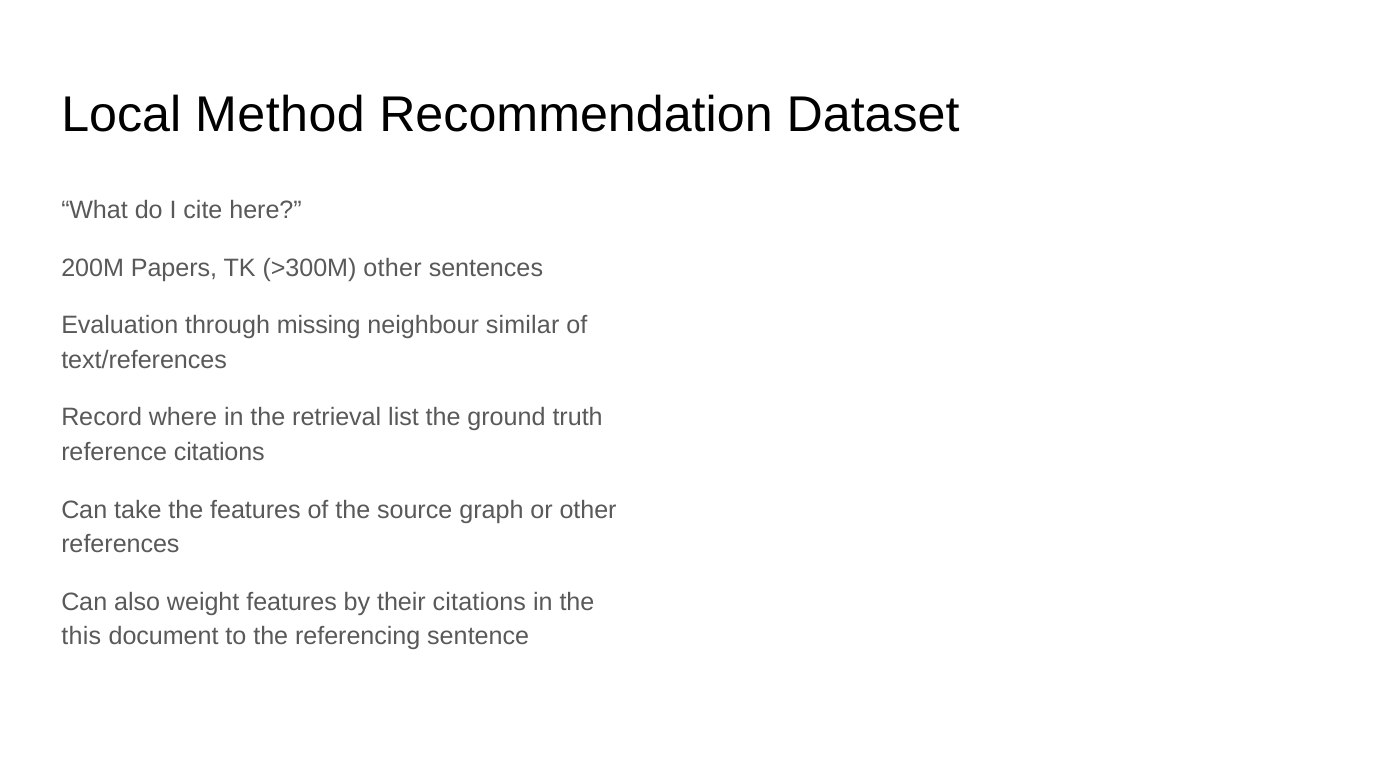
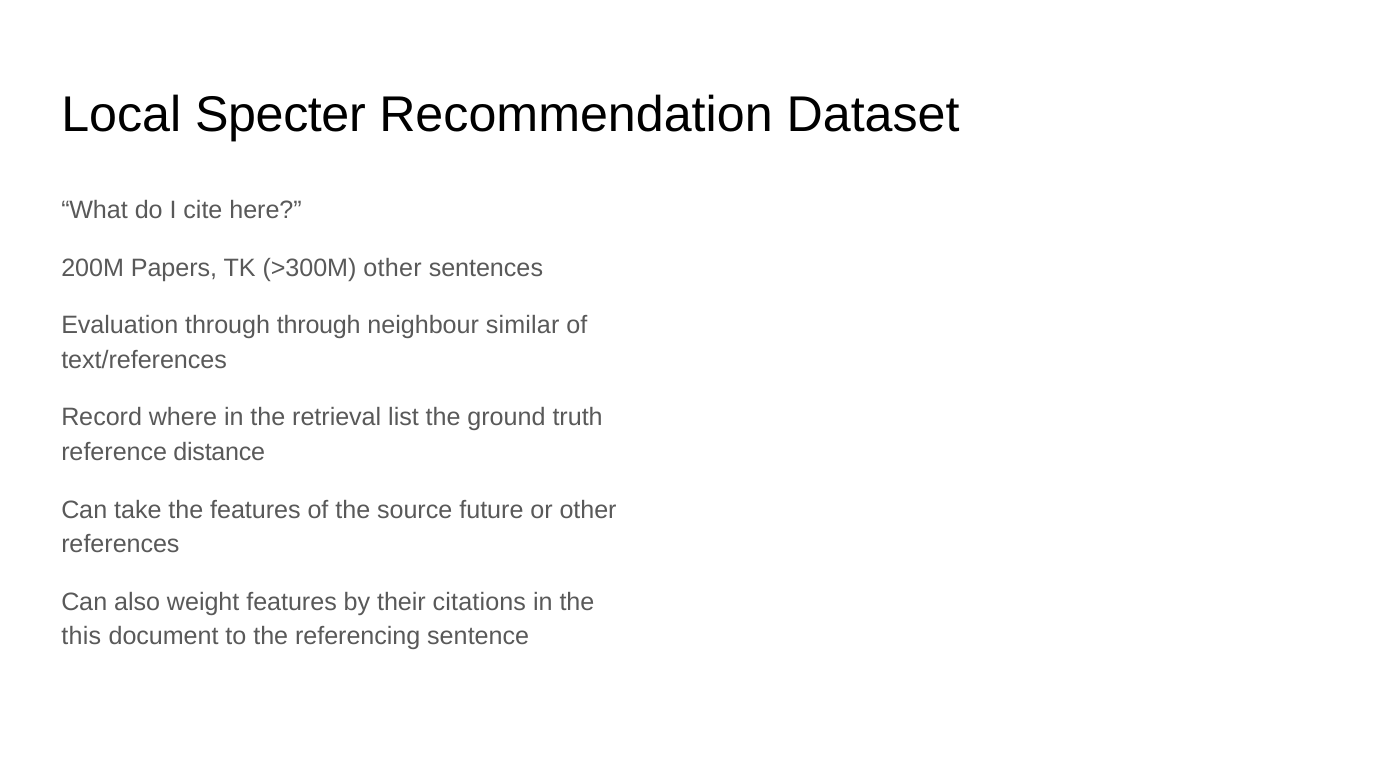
Method: Method -> Specter
through missing: missing -> through
reference citations: citations -> distance
graph: graph -> future
